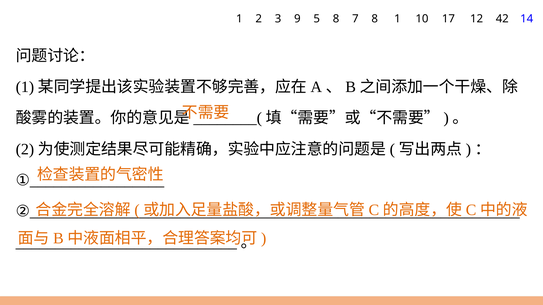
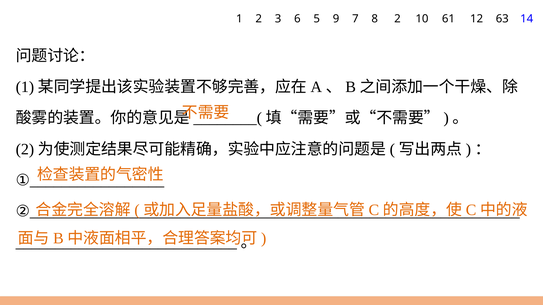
9: 9 -> 6
5 8: 8 -> 9
8 1: 1 -> 2
17: 17 -> 61
42: 42 -> 63
